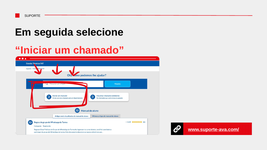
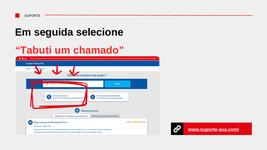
Iniciar: Iniciar -> Tabuti
